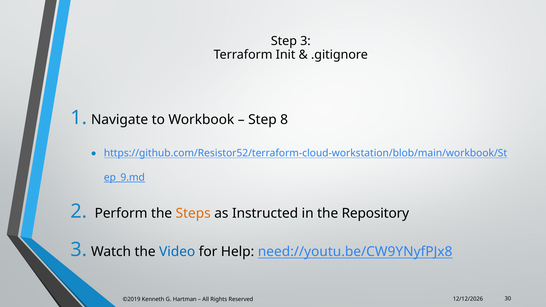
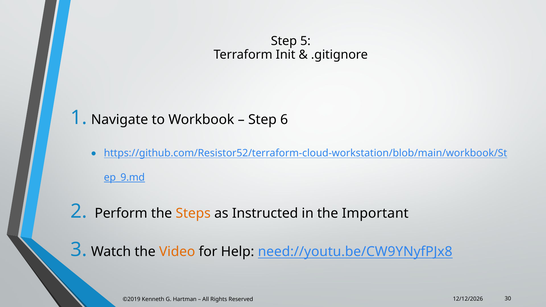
Step 3: 3 -> 5
8: 8 -> 6
Repository: Repository -> Important
Video colour: blue -> orange
